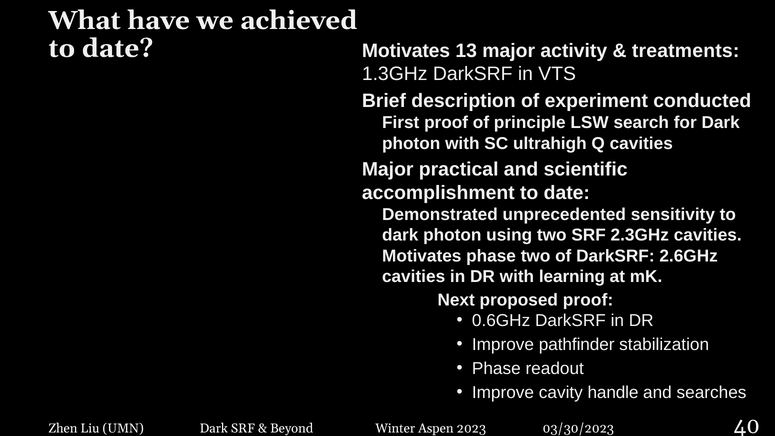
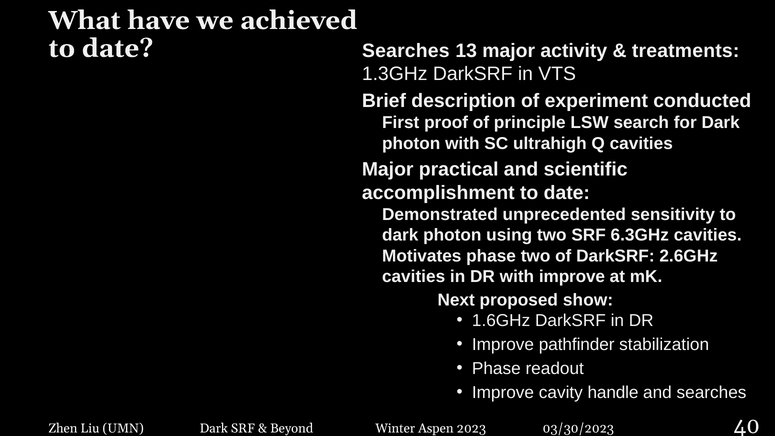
date Motivates: Motivates -> Searches
2.3GHz: 2.3GHz -> 6.3GHz
with learning: learning -> improve
proposed proof: proof -> show
0.6GHz: 0.6GHz -> 1.6GHz
